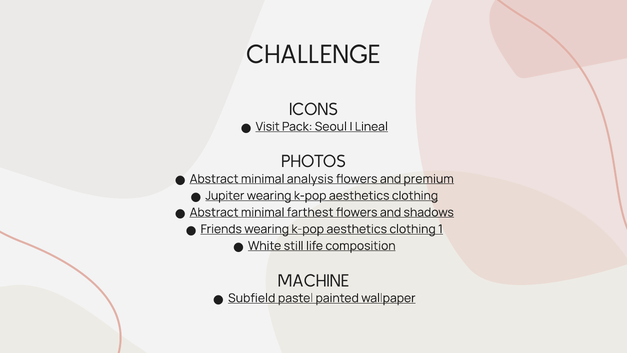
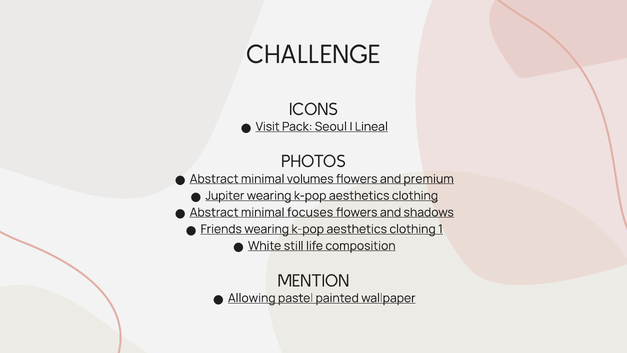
analysis: analysis -> volumes
farthest: farthest -> focuses
MACHINE: MACHINE -> MENTION
Subfield: Subfield -> Allowing
